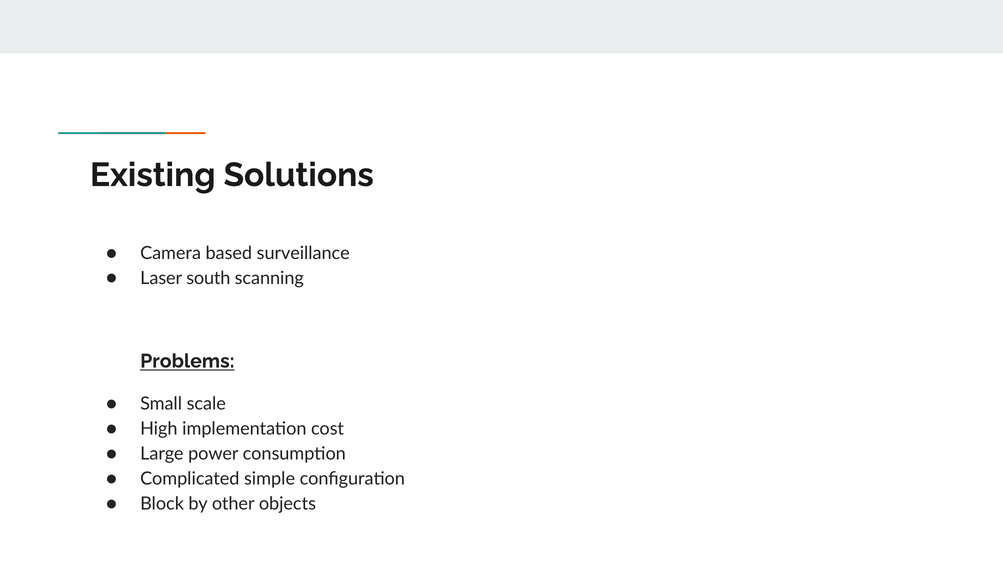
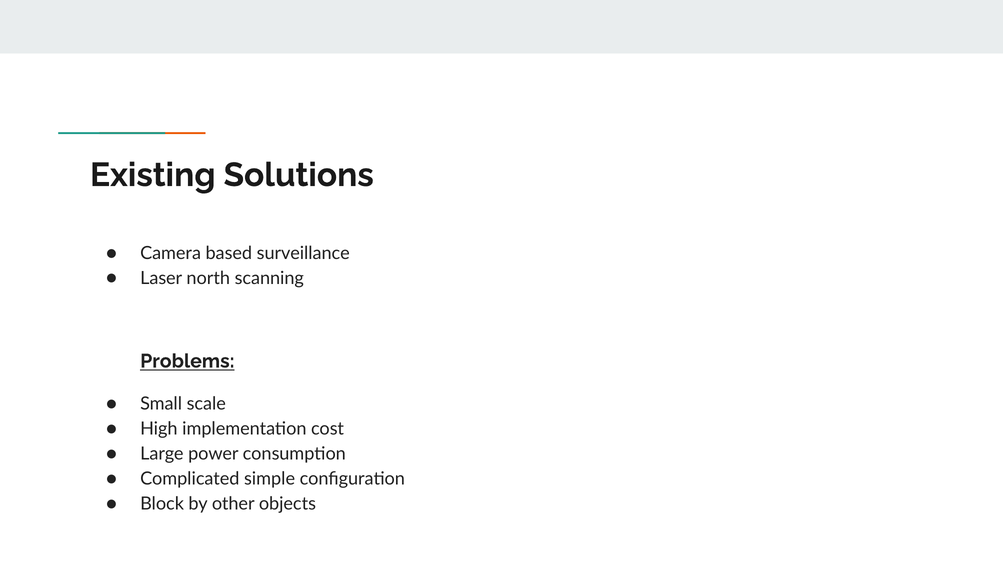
south: south -> north
